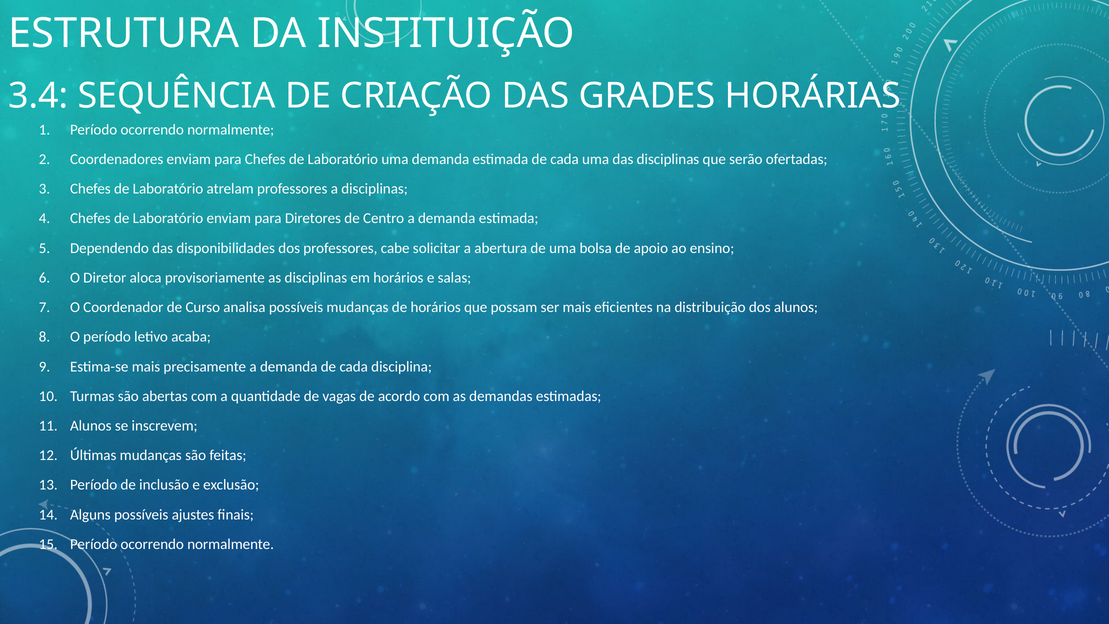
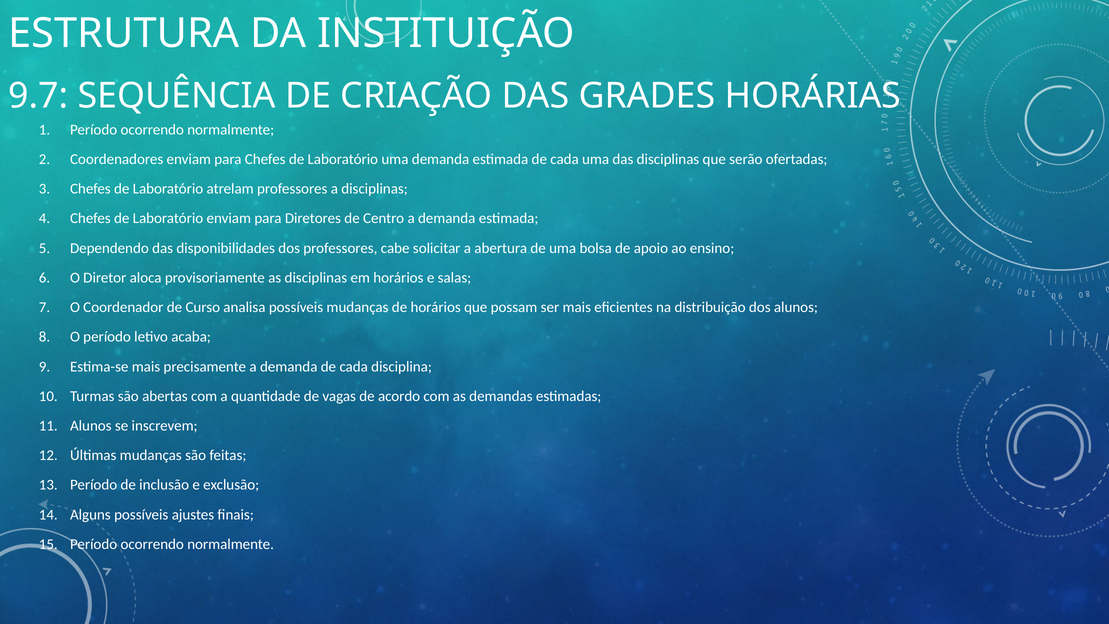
3.4: 3.4 -> 9.7
